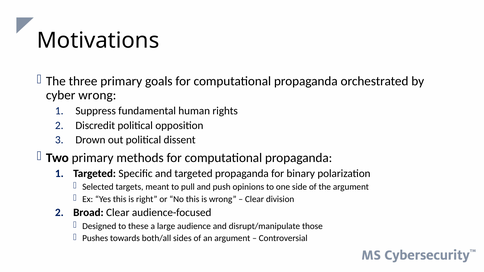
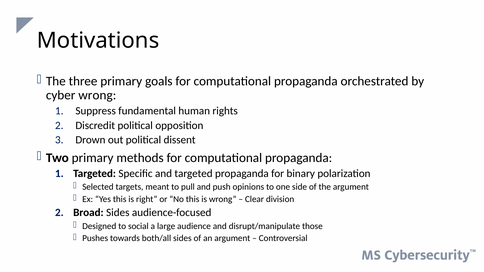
Broad Clear: Clear -> Sides
these: these -> social
